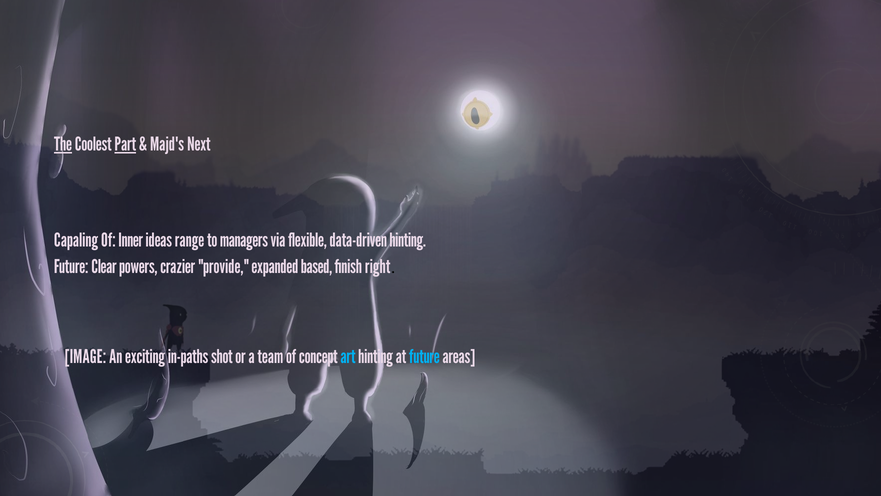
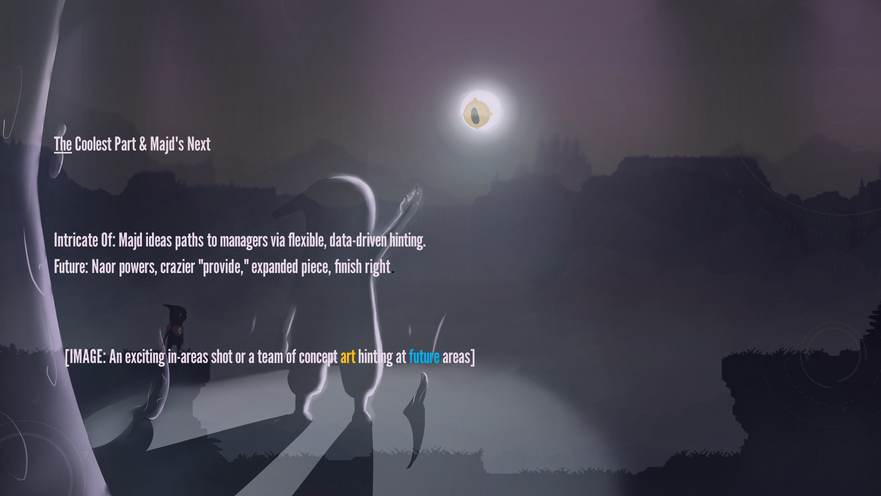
Part underline: present -> none
Capaling: Capaling -> Intricate
Inner: Inner -> Majd
range: range -> paths
Clear: Clear -> Naor
based: based -> piece
in-paths: in-paths -> in-areas
art colour: light blue -> yellow
